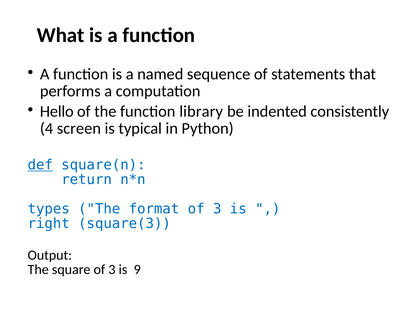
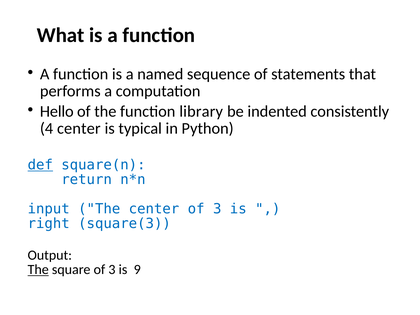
4 screen: screen -> center
types: types -> input
The format: format -> center
The at (38, 270) underline: none -> present
